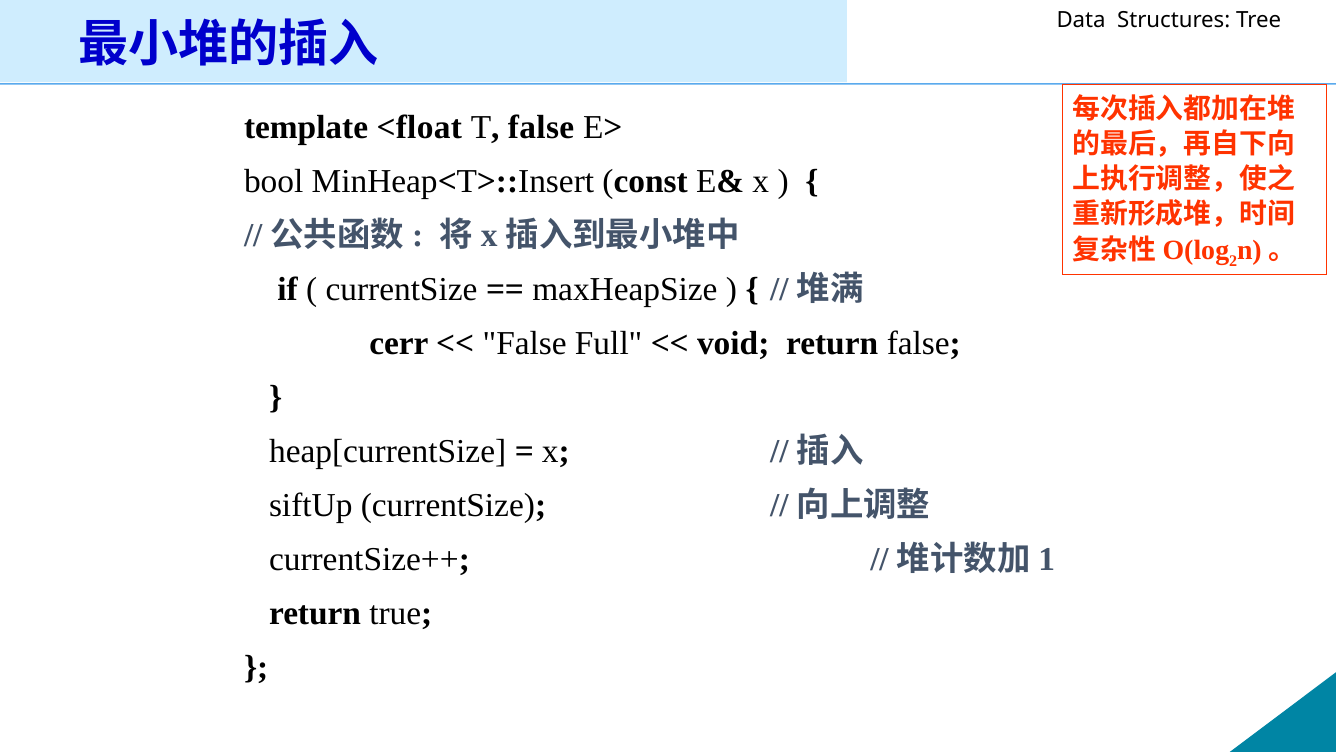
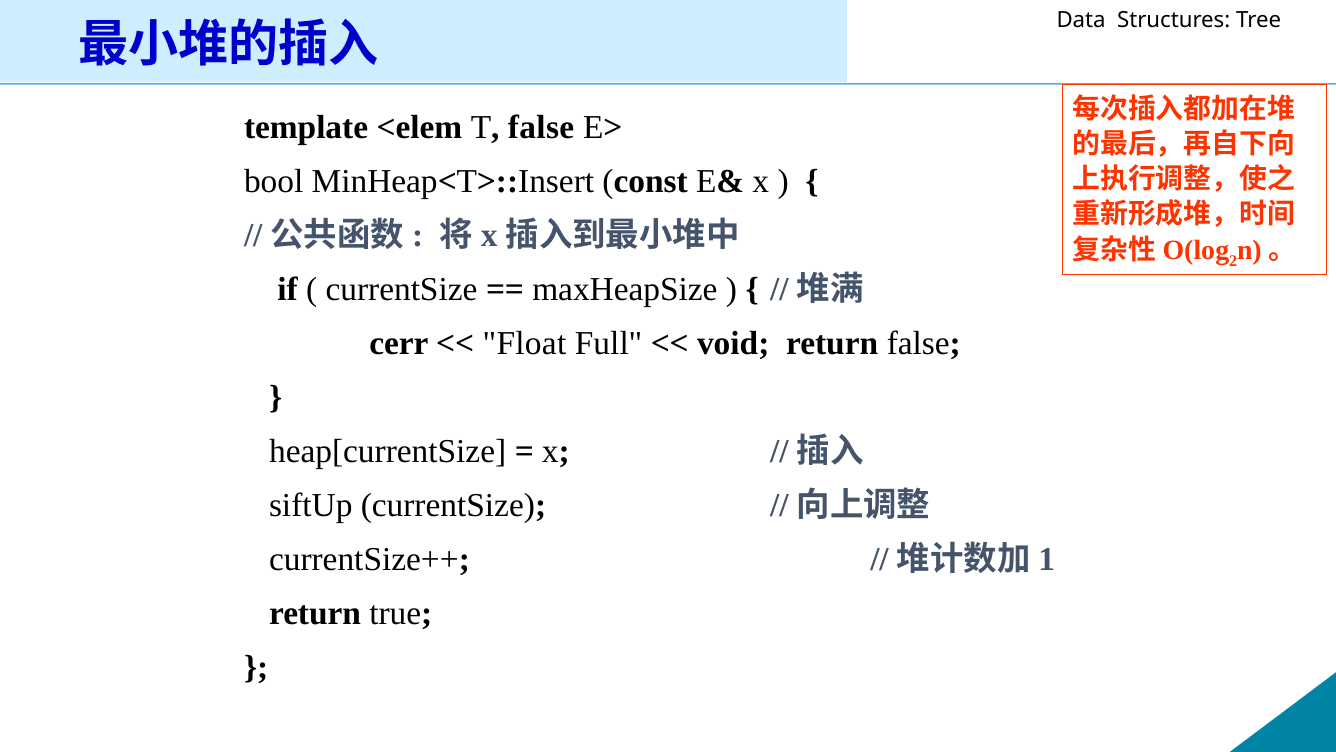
<float: <float -> <elem
False at (525, 343): False -> Float
